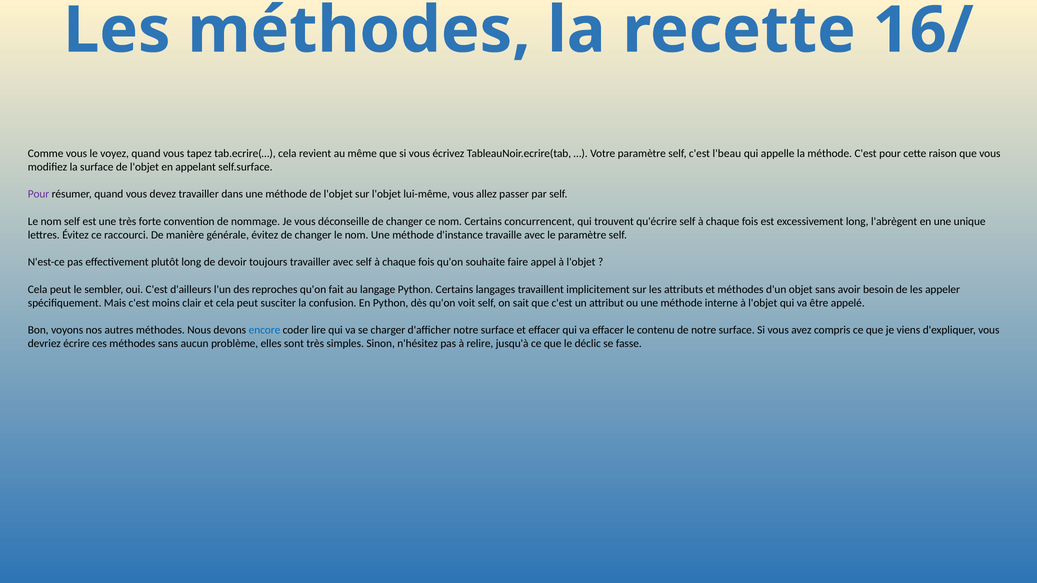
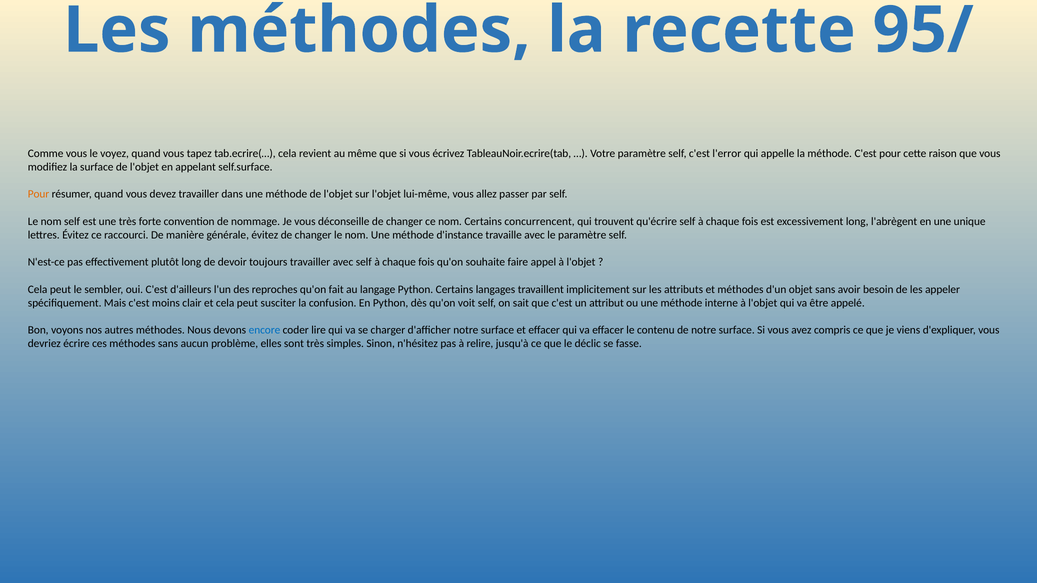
16/: 16/ -> 95/
l'beau: l'beau -> l'error
Pour at (39, 194) colour: purple -> orange
